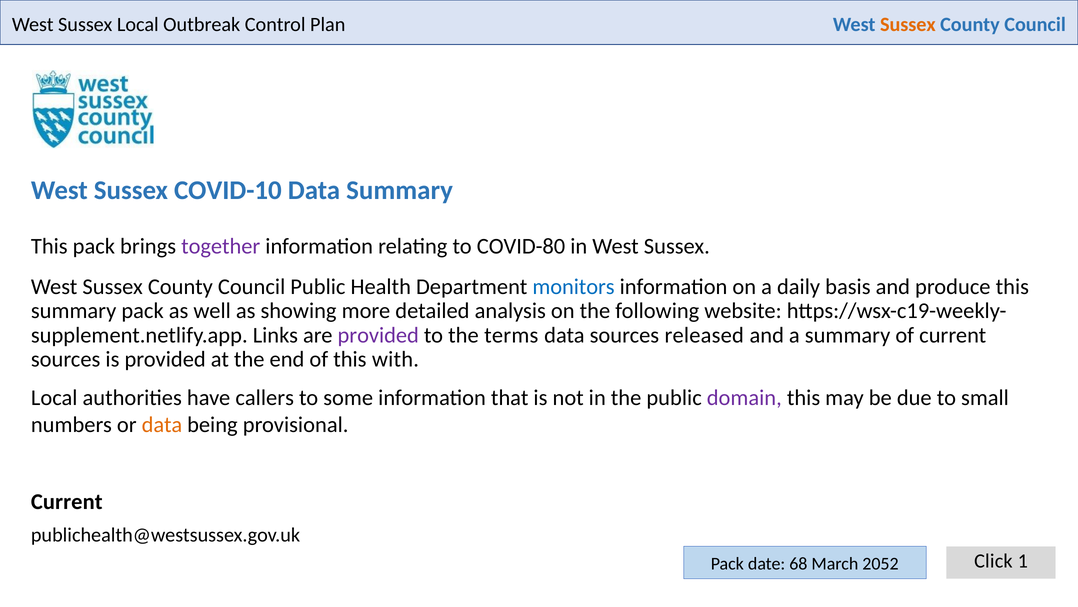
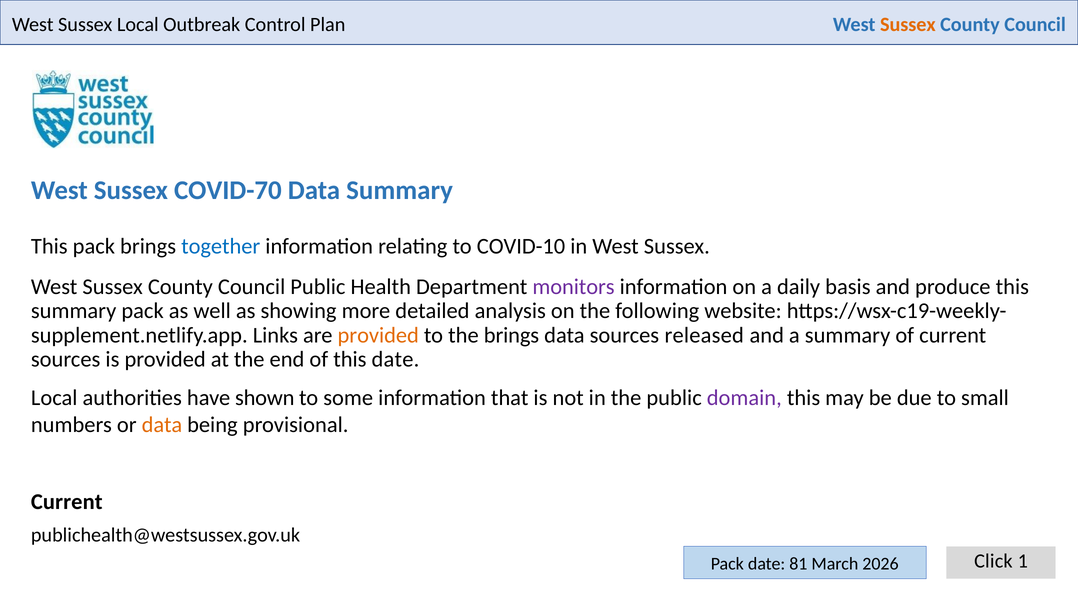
COVID-10: COVID-10 -> COVID-70
together colour: purple -> blue
COVID-80: COVID-80 -> COVID-10
monitors colour: blue -> purple
provided at (378, 335) colour: purple -> orange
the terms: terms -> brings
this with: with -> date
callers: callers -> shown
68: 68 -> 81
2052: 2052 -> 2026
